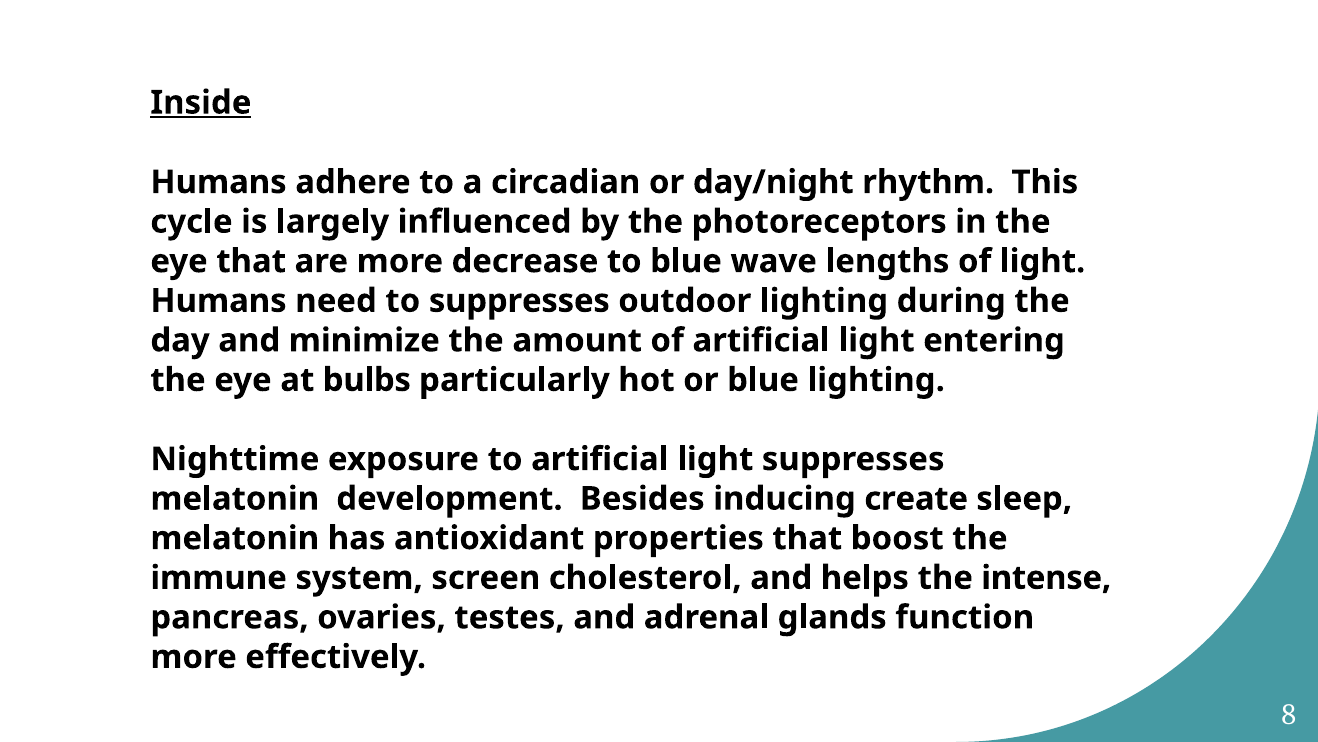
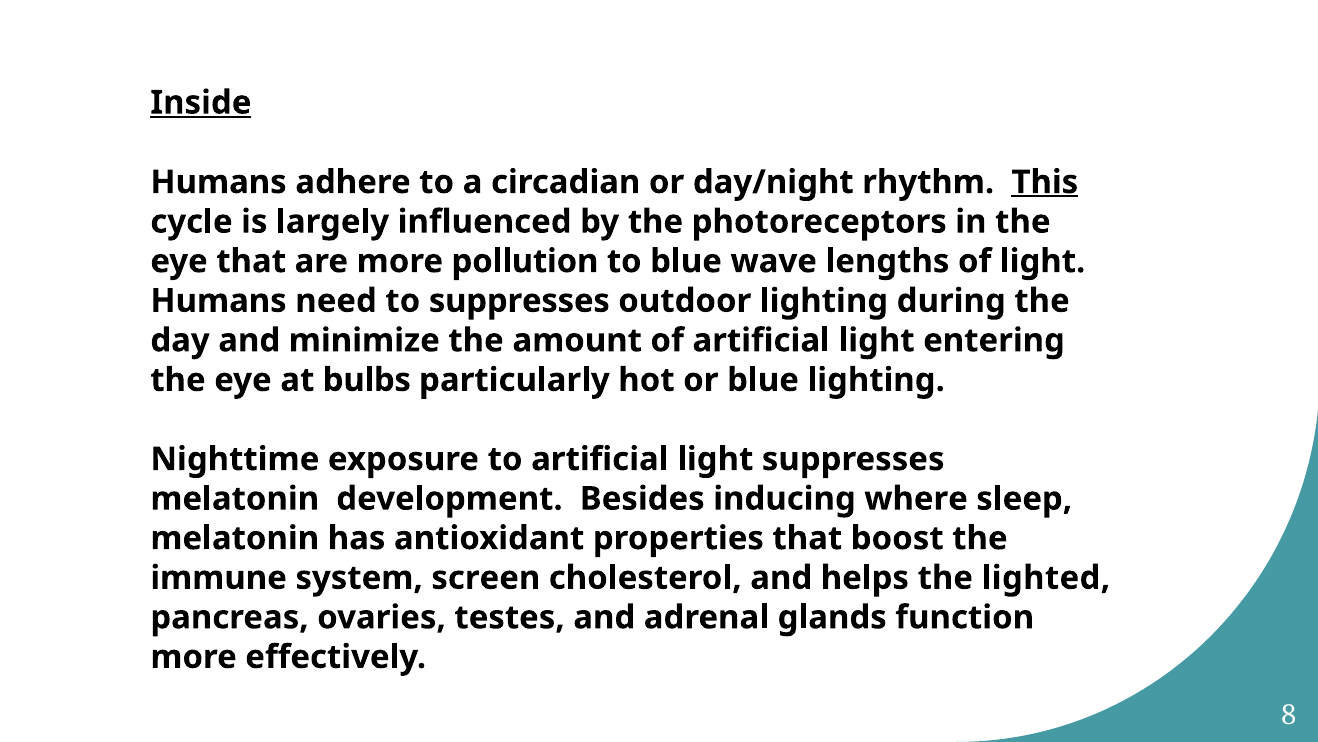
This underline: none -> present
decrease: decrease -> pollution
create: create -> where
intense: intense -> lighted
